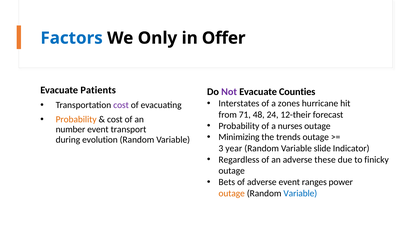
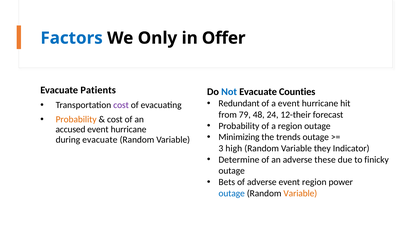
Not colour: purple -> blue
Interstates: Interstates -> Redundant
a zones: zones -> event
71: 71 -> 79
a nurses: nurses -> region
number: number -> accused
transport at (129, 129): transport -> hurricane
during evolution: evolution -> evacuate
year: year -> high
slide: slide -> they
Regardless: Regardless -> Determine
event ranges: ranges -> region
outage at (232, 193) colour: orange -> blue
Variable at (300, 193) colour: blue -> orange
